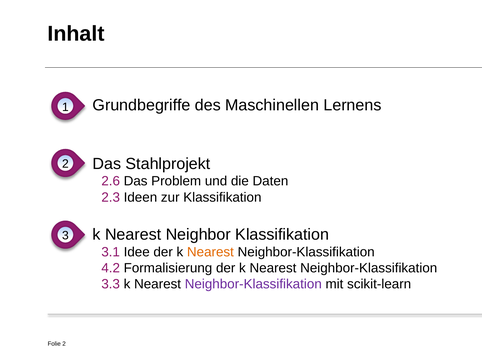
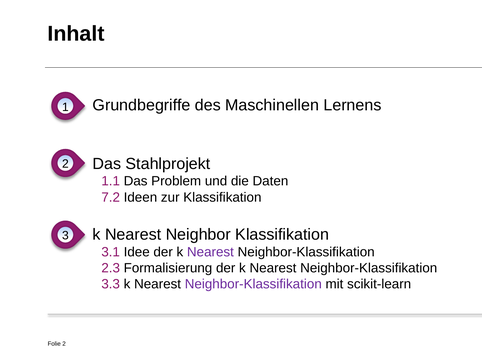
2.6: 2.6 -> 1.1
2.3: 2.3 -> 7.2
Nearest at (210, 252) colour: orange -> purple
4.2: 4.2 -> 2.3
